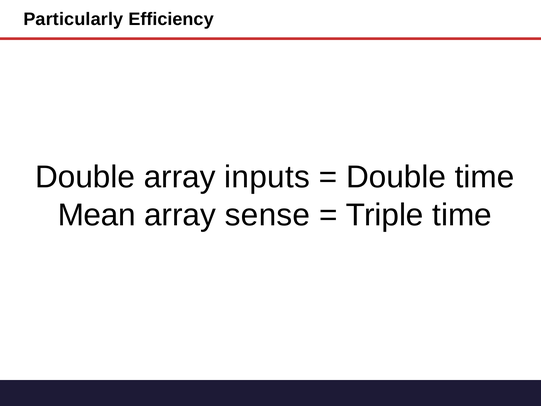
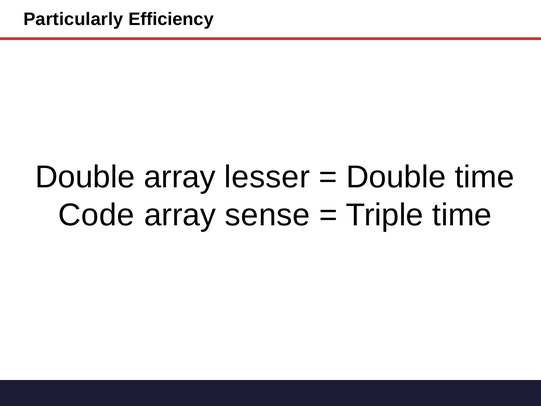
inputs: inputs -> lesser
Mean: Mean -> Code
